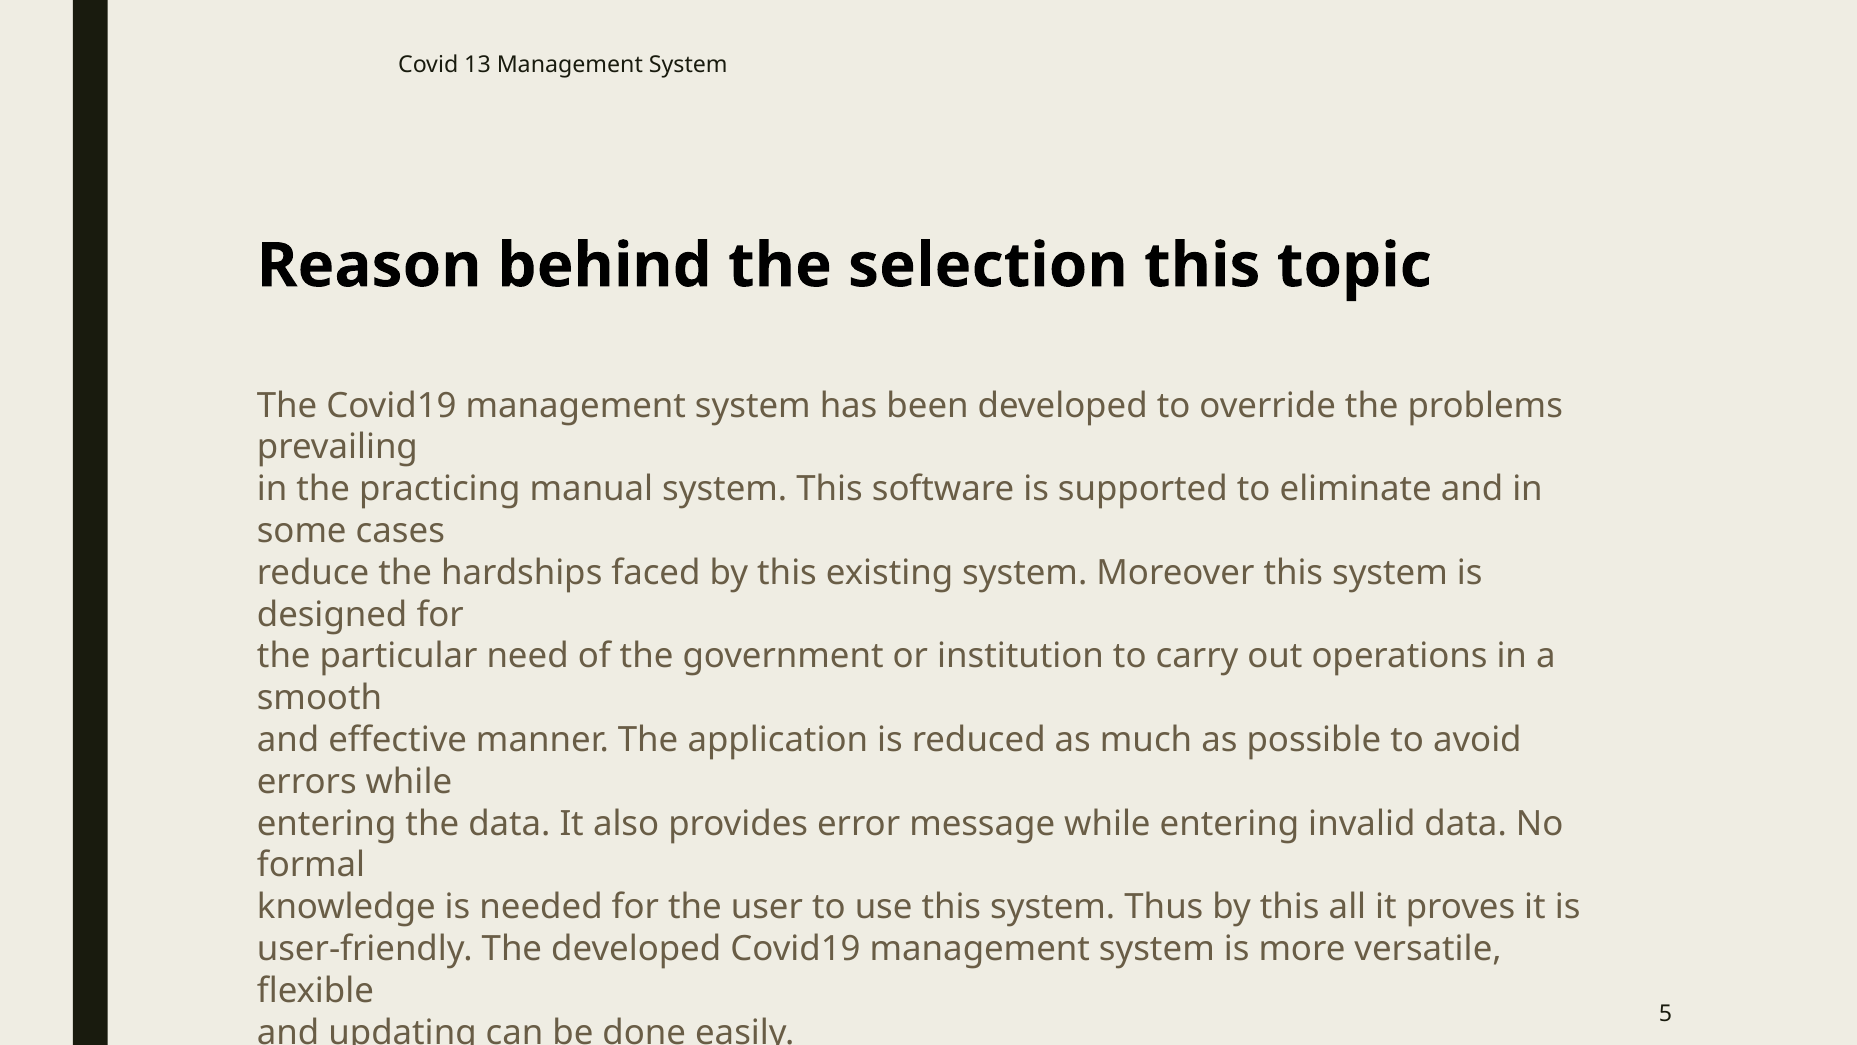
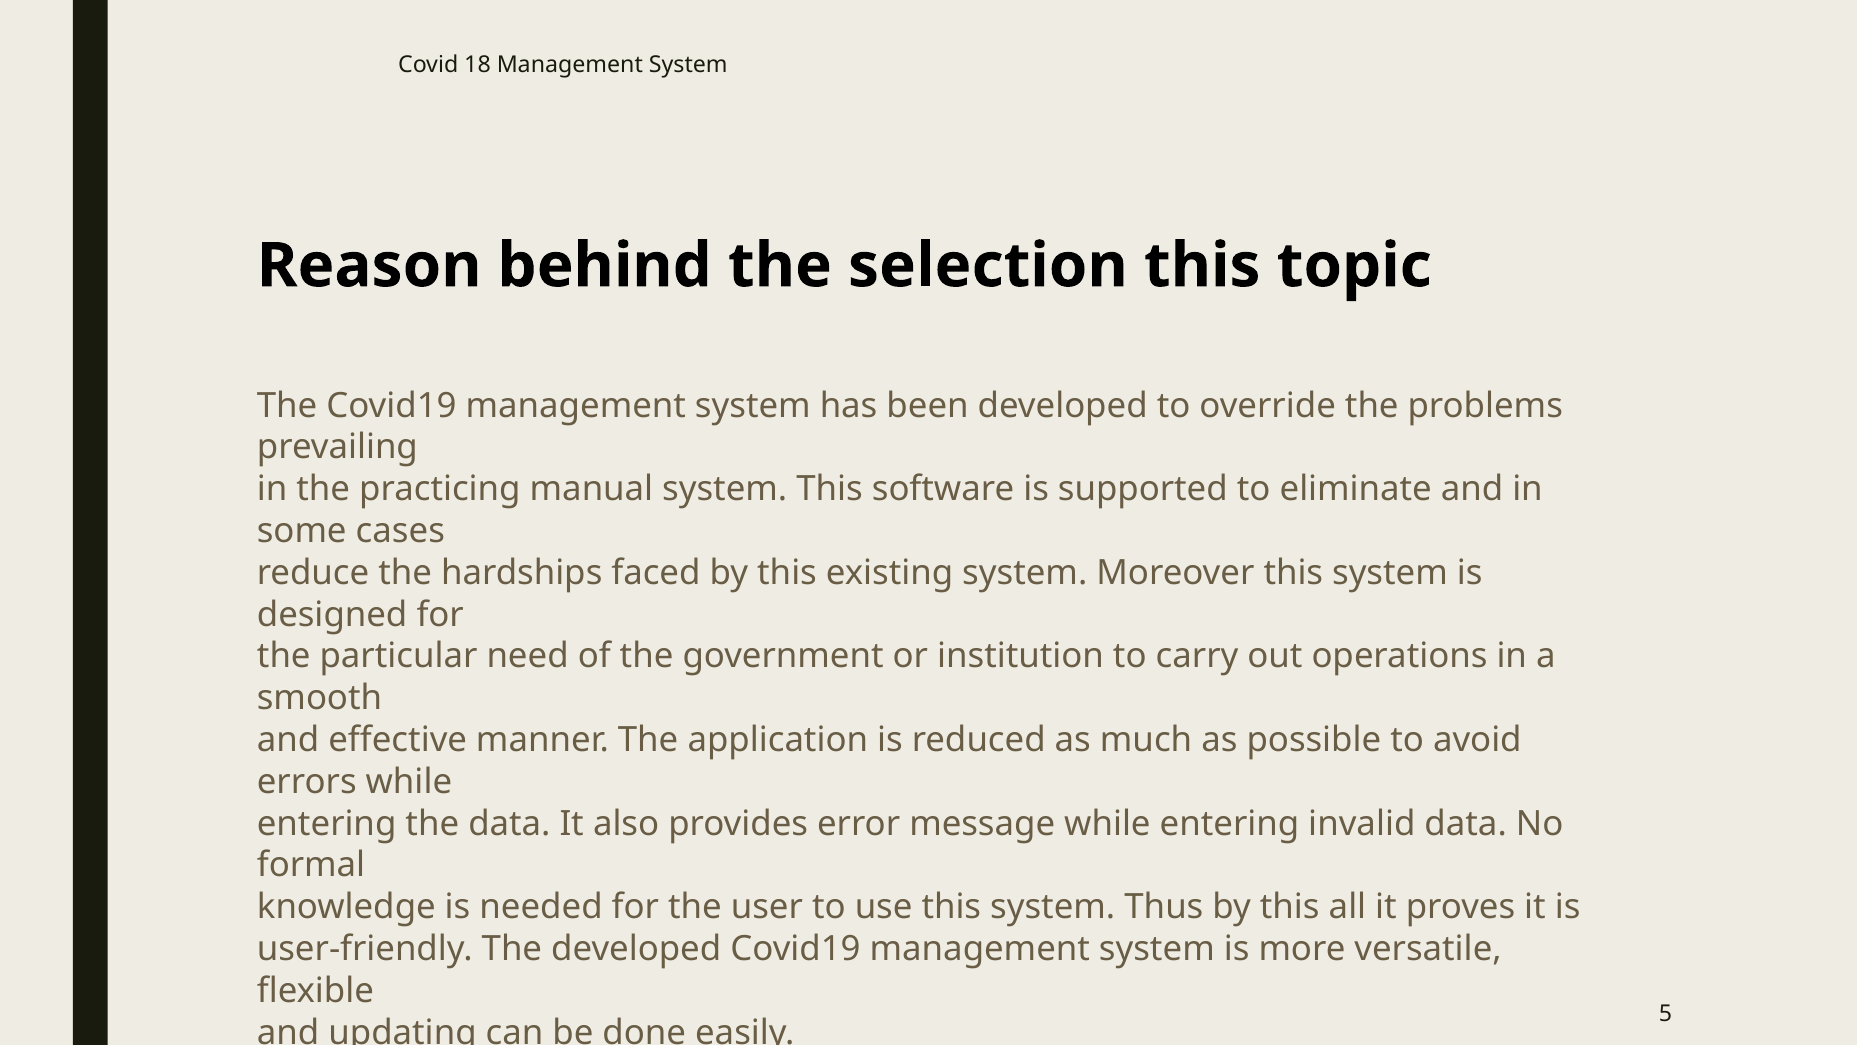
13: 13 -> 18
